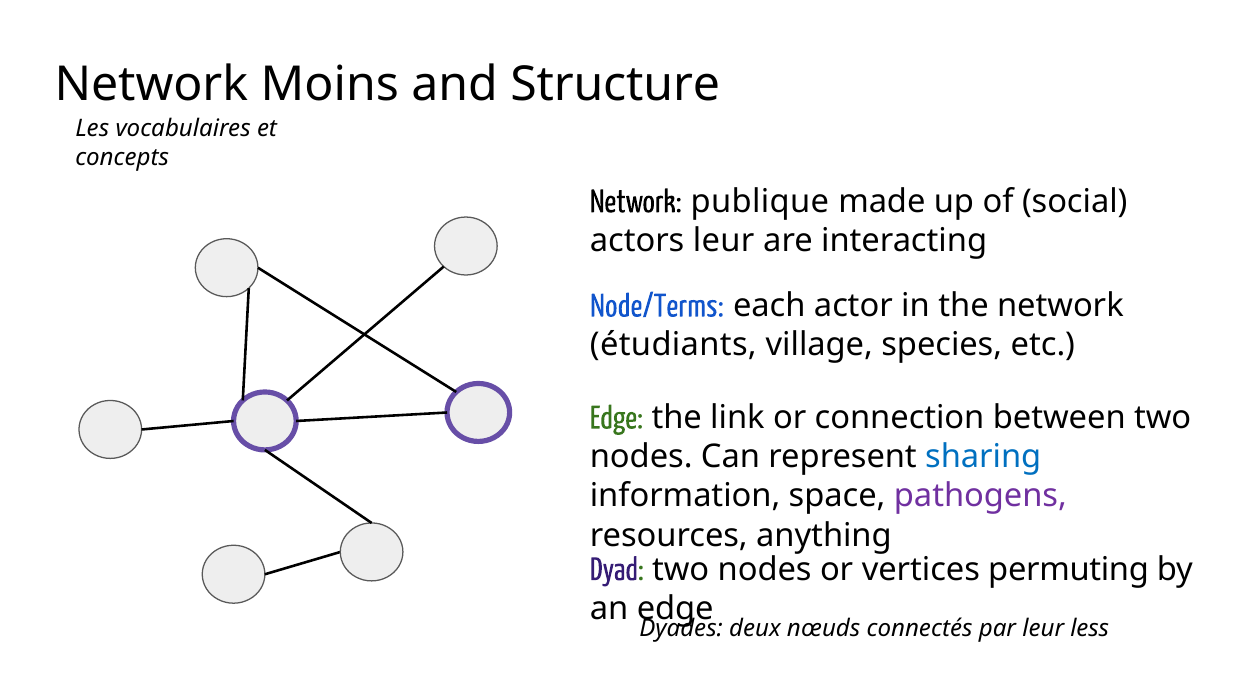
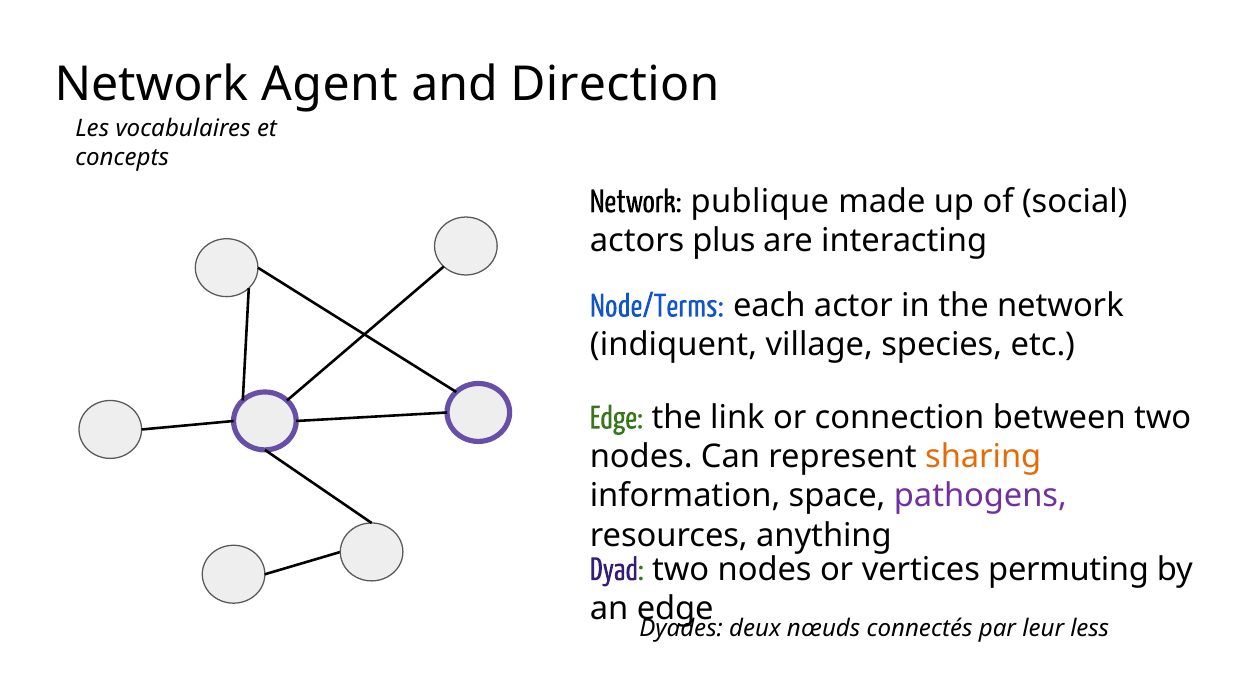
Moins: Moins -> Agent
Structure: Structure -> Direction
actors leur: leur -> plus
étudiants: étudiants -> indiquent
sharing colour: blue -> orange
